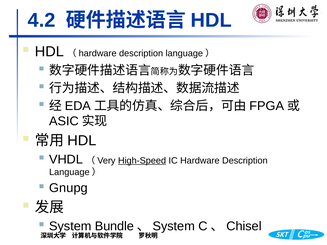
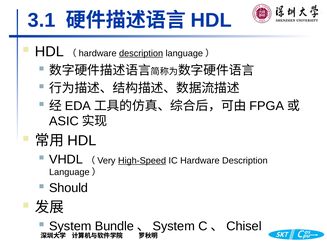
4.2: 4.2 -> 3.1
description at (141, 53) underline: none -> present
Gnupg: Gnupg -> Should
